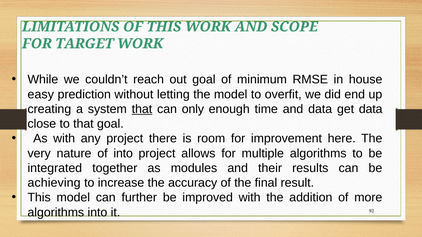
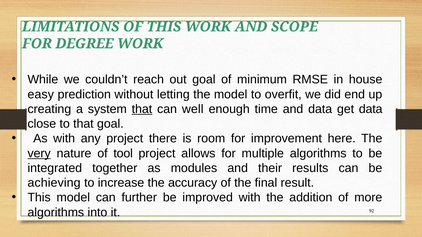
TARGET: TARGET -> DEGREE
only: only -> well
very underline: none -> present
of into: into -> tool
